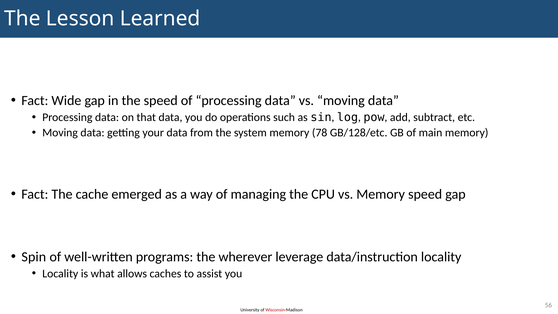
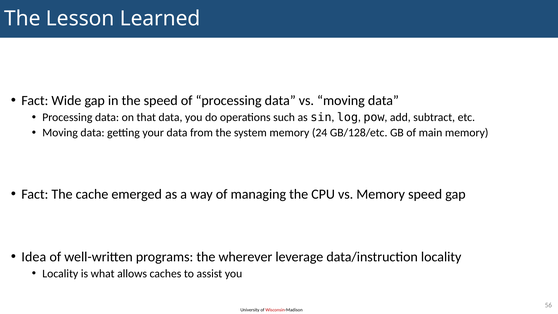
78: 78 -> 24
Spin: Spin -> Idea
